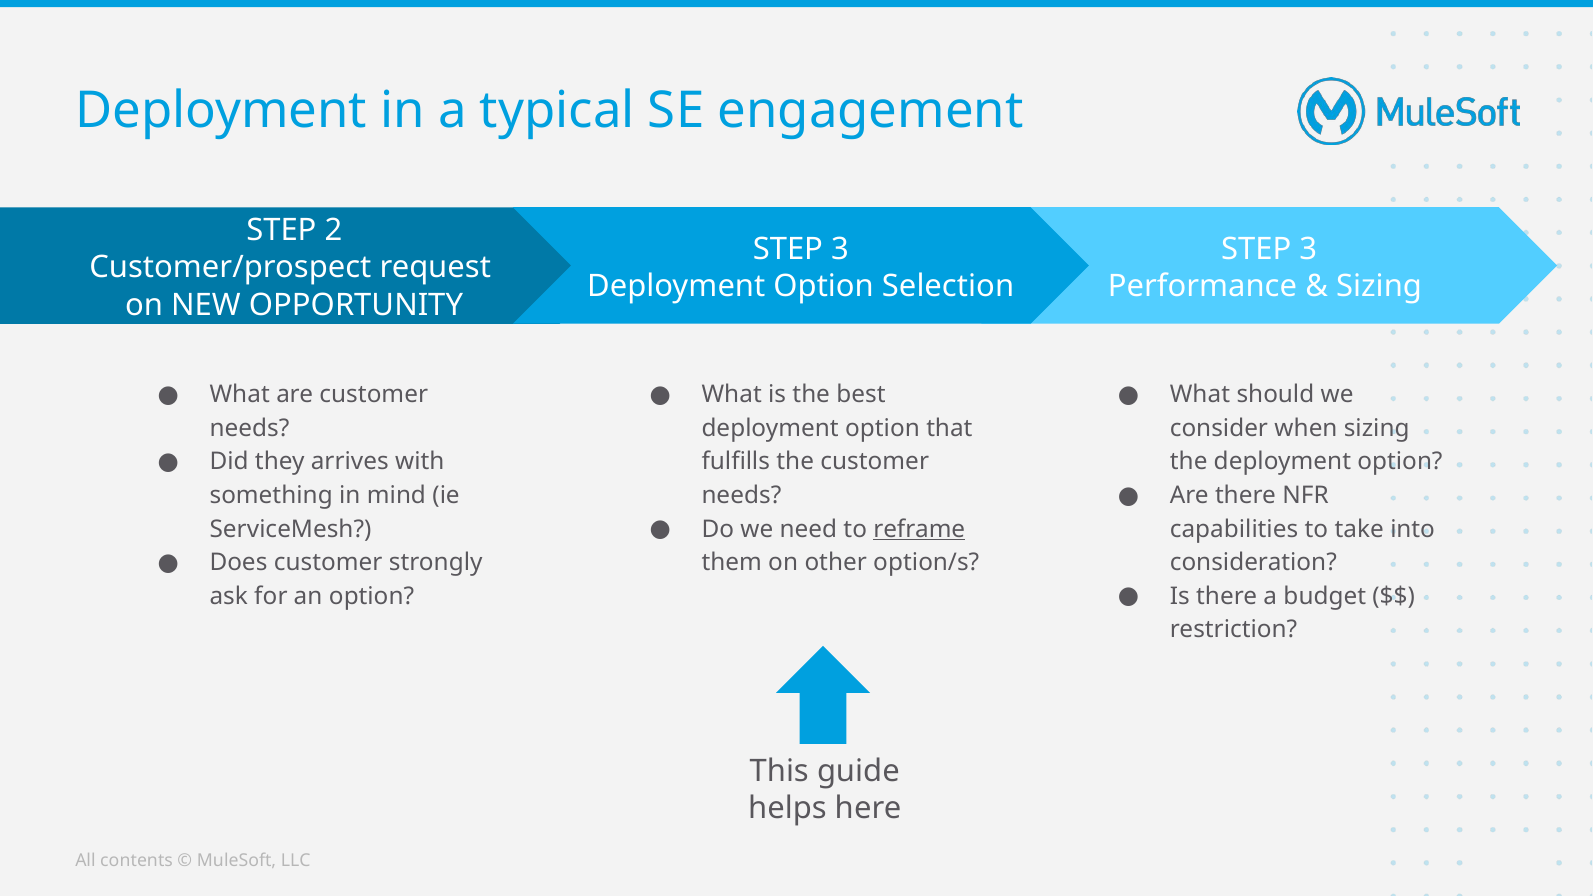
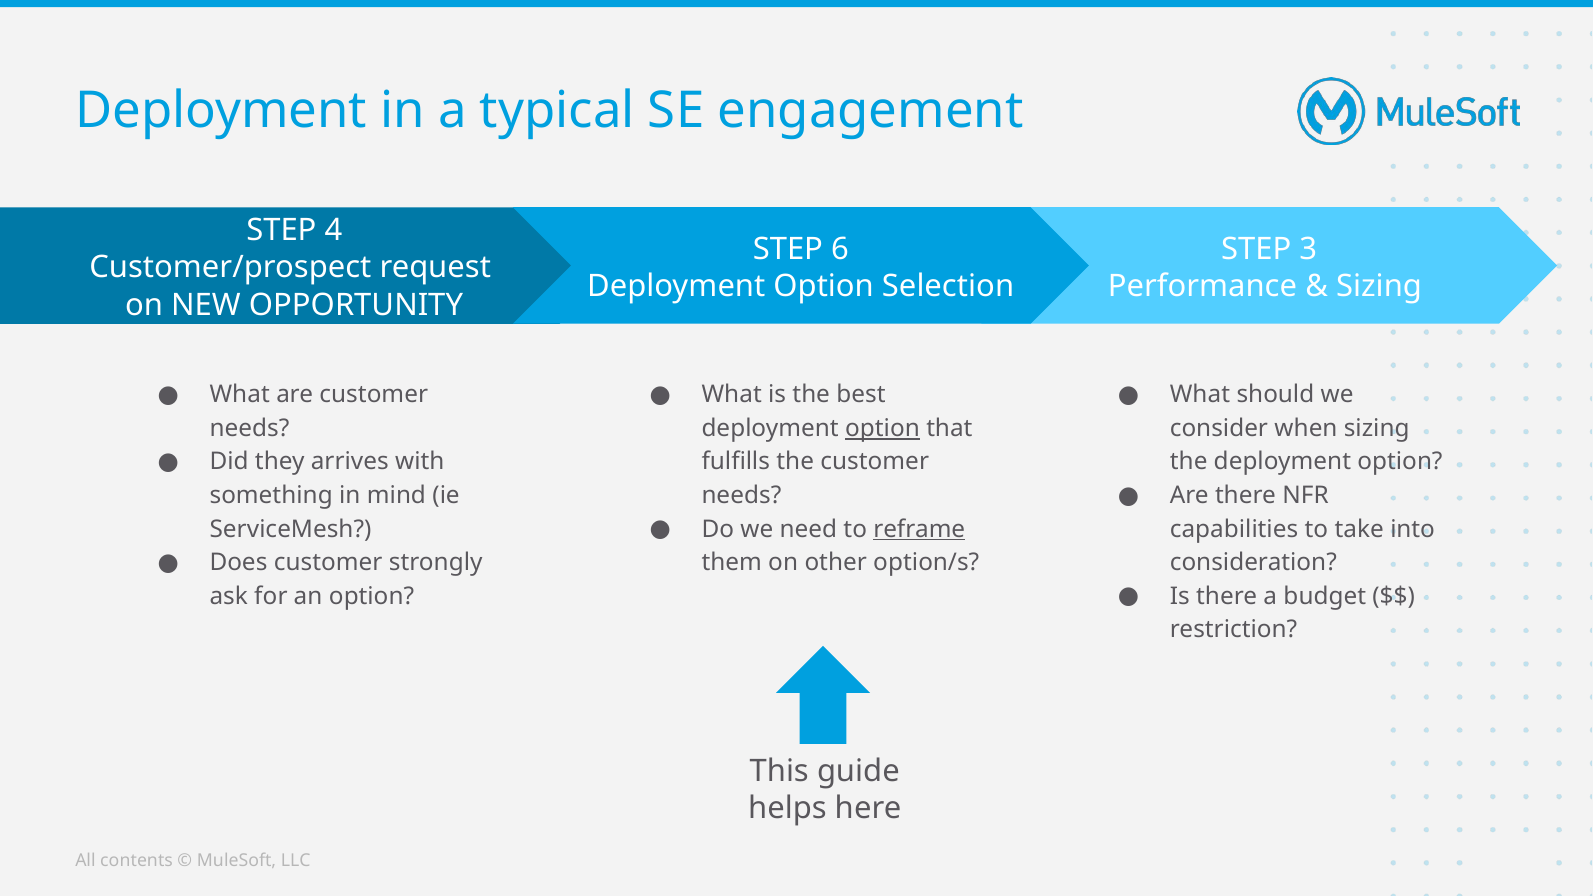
2: 2 -> 4
3 at (840, 249): 3 -> 6
option at (882, 428) underline: none -> present
